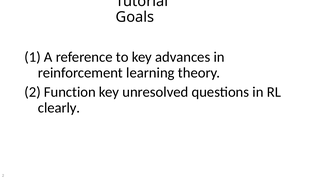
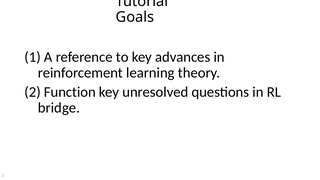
clearly: clearly -> bridge
